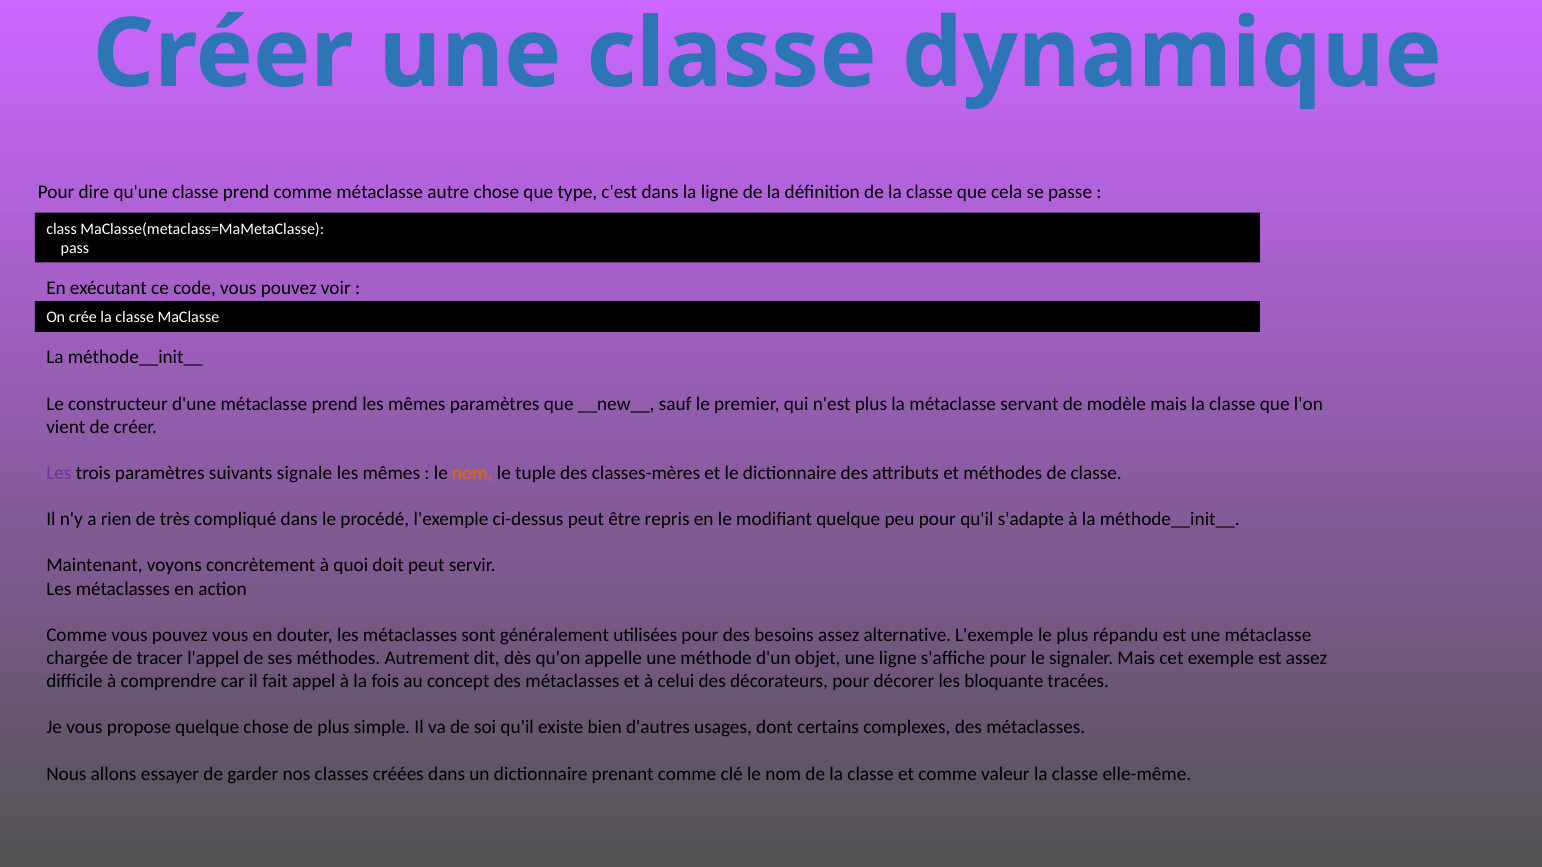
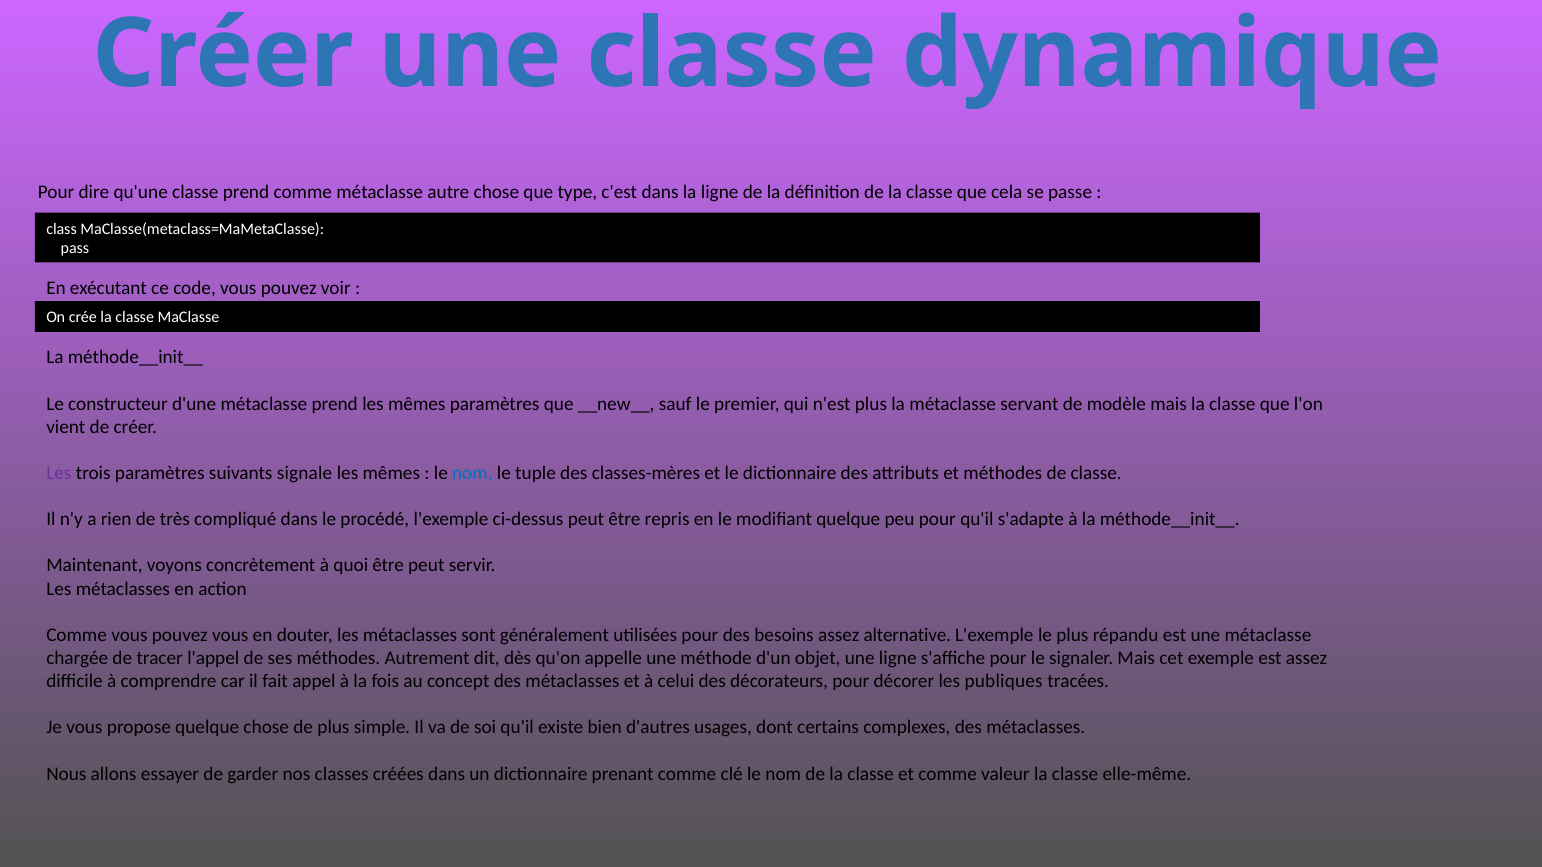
nom at (472, 473) colour: orange -> blue
quoi doit: doit -> être
bloquante: bloquante -> publiques
